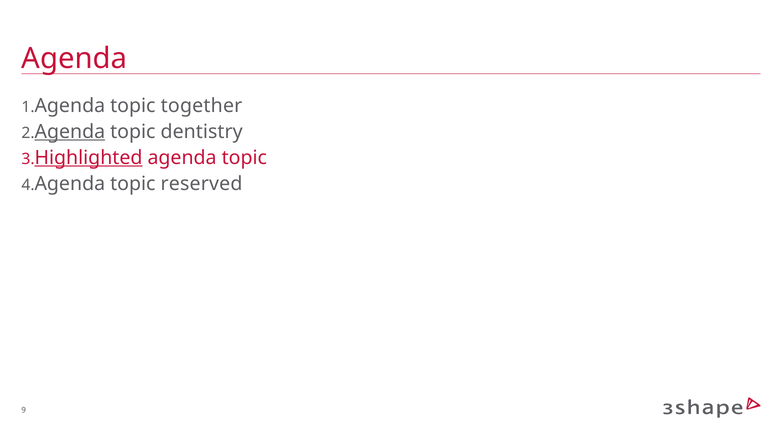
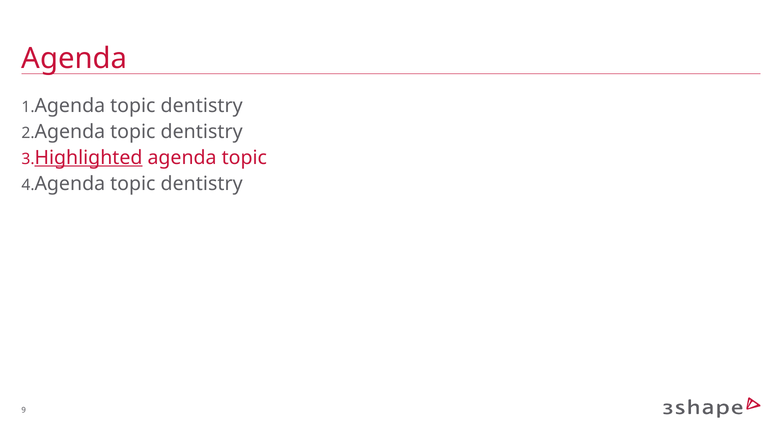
together at (202, 106): together -> dentistry
Agenda at (70, 132) underline: present -> none
reserved at (202, 184): reserved -> dentistry
